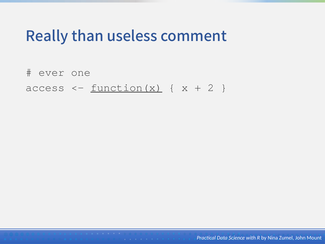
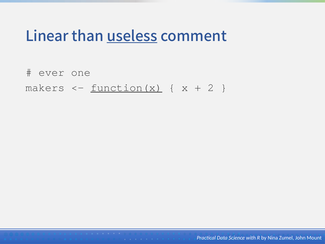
Really: Really -> Linear
useless underline: none -> present
access: access -> makers
